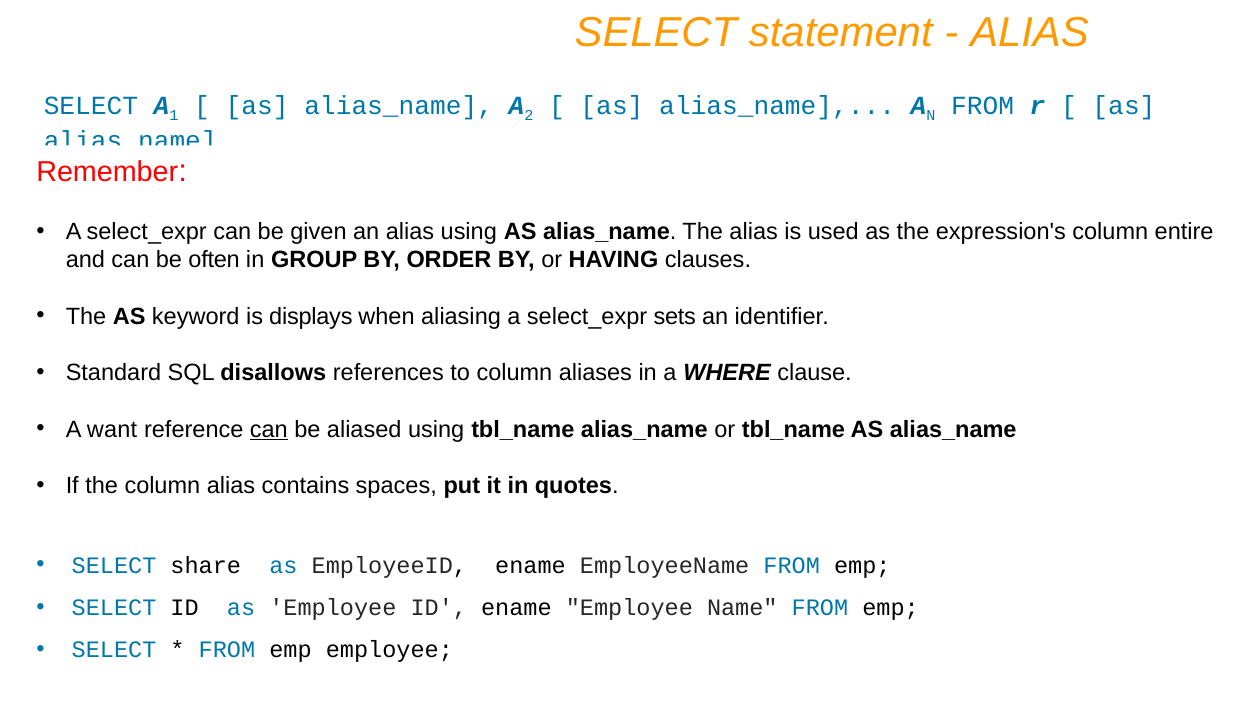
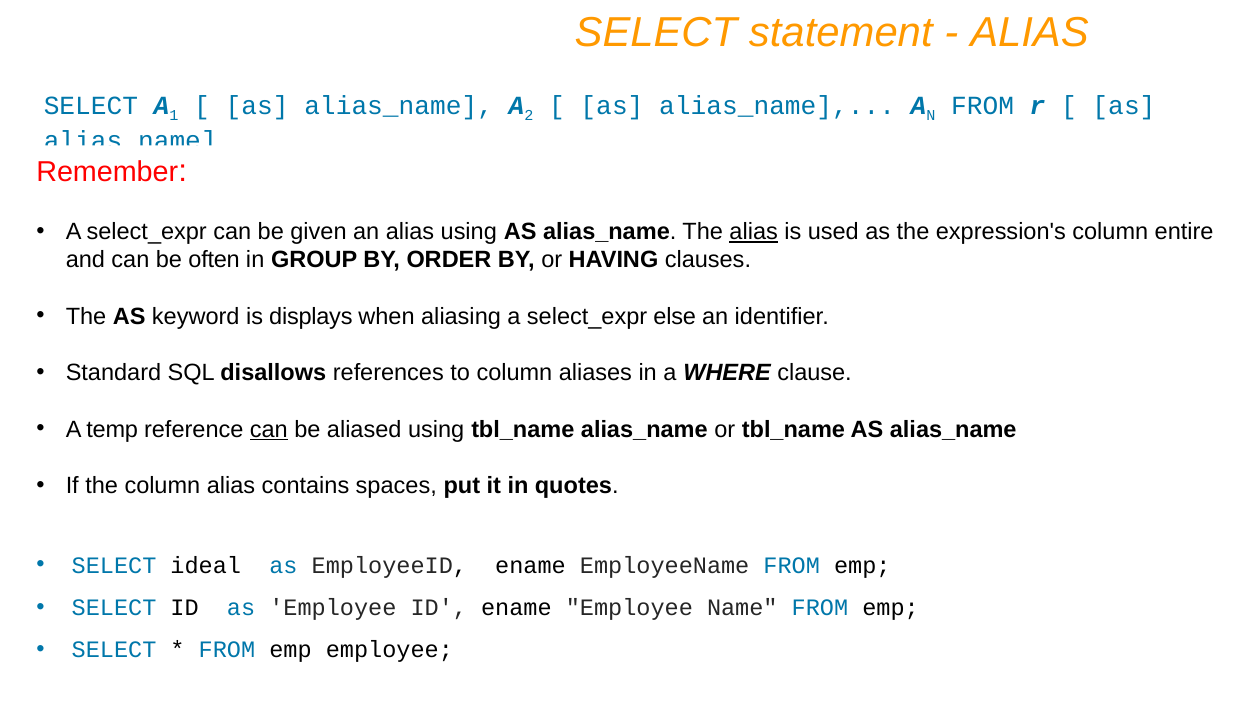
alias at (754, 232) underline: none -> present
sets: sets -> else
want: want -> temp
share: share -> ideal
